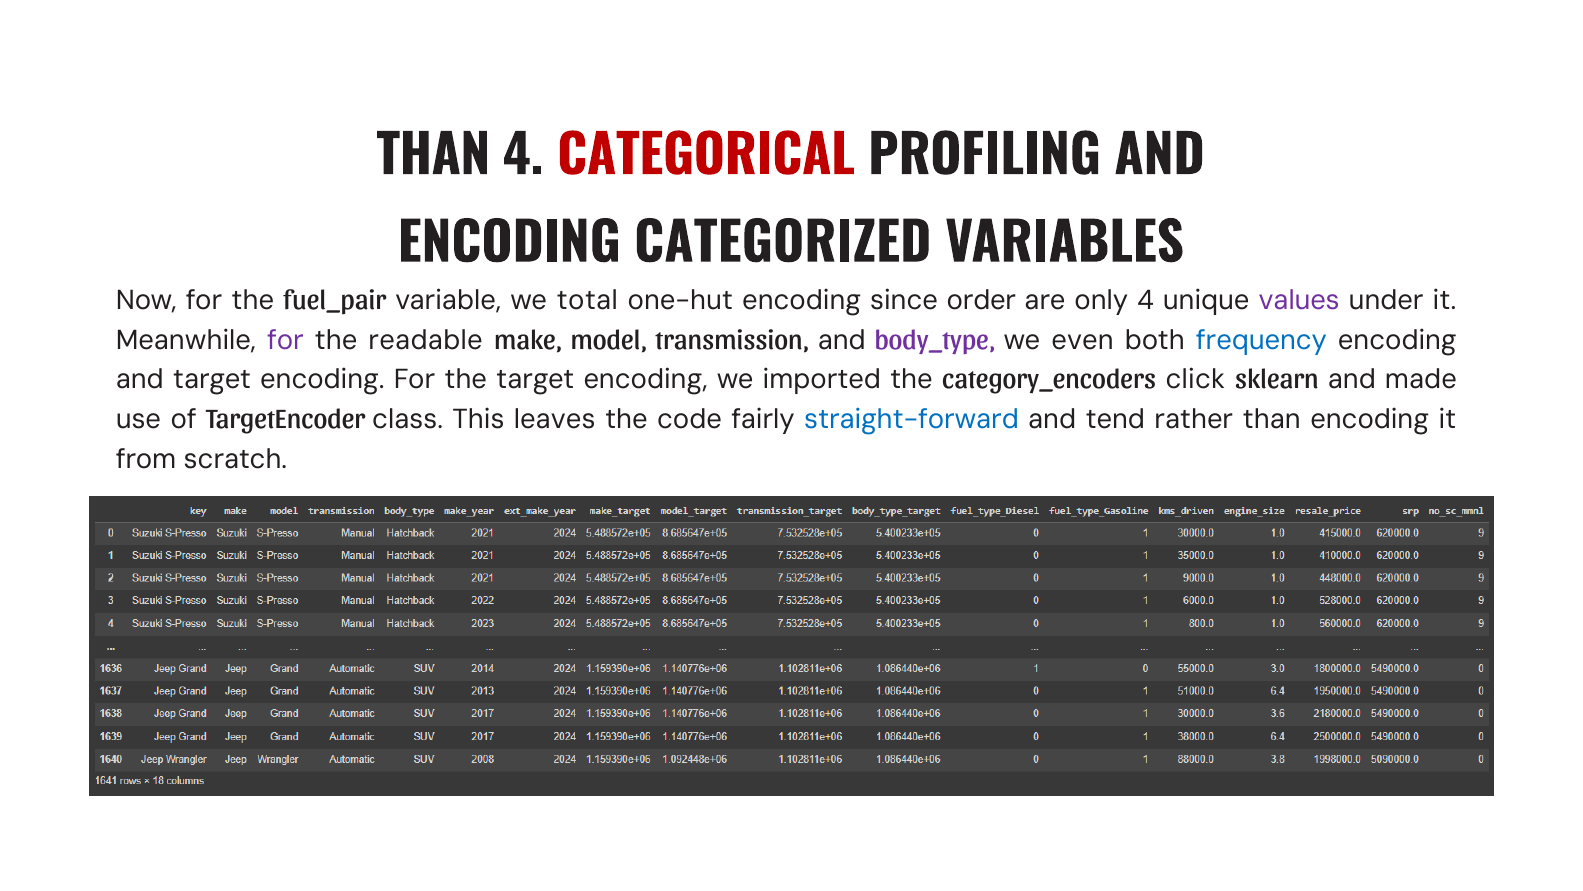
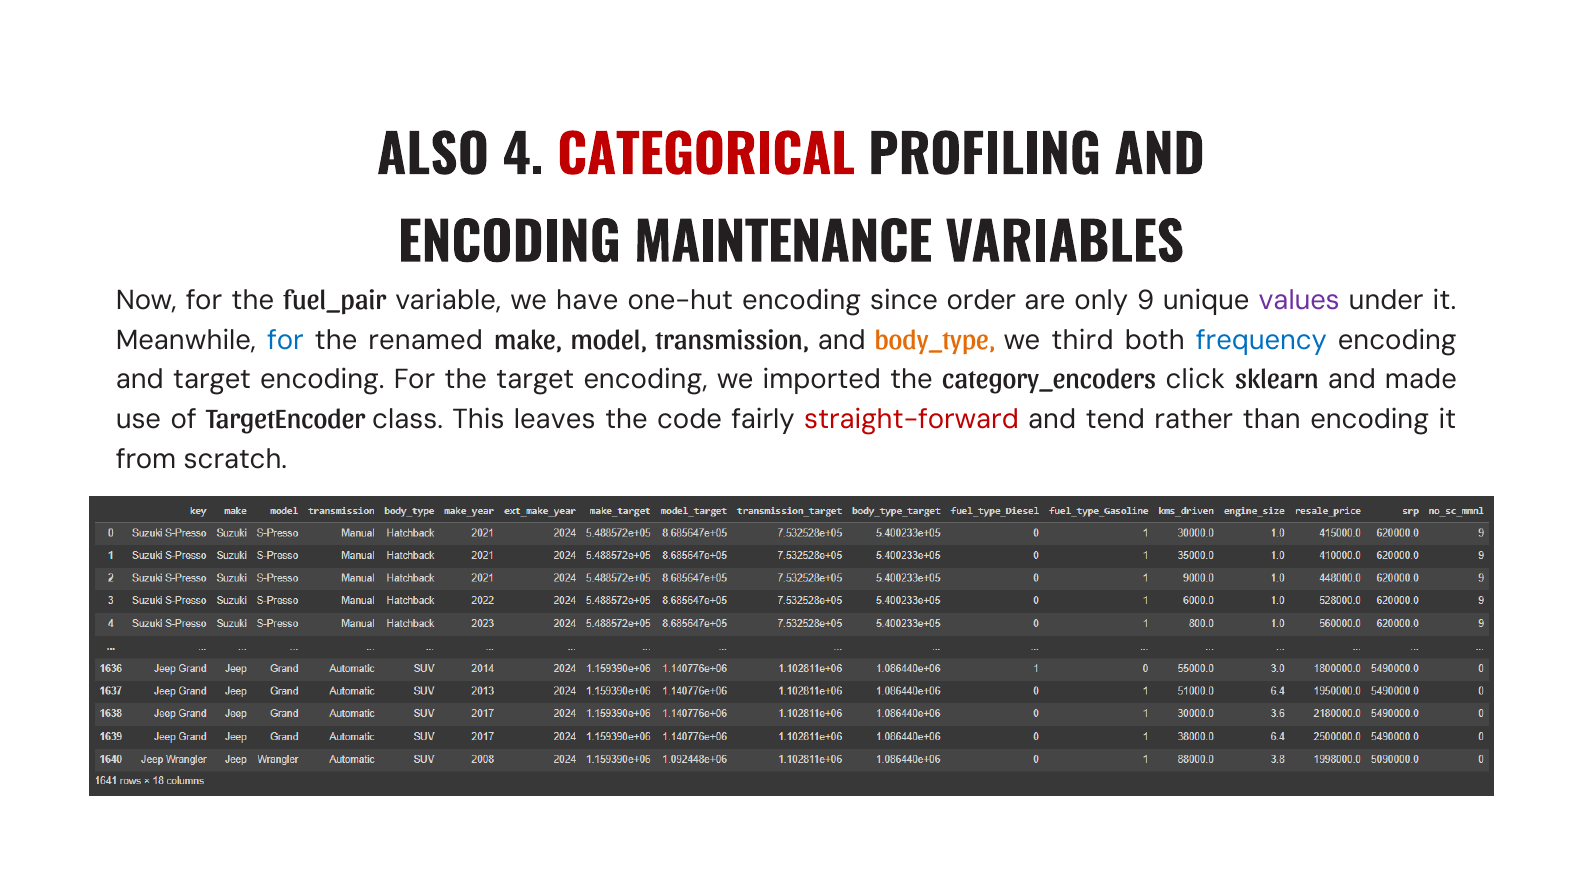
THAN at (433, 156): THAN -> ALSO
CATEGORIZED: CATEGORIZED -> MAINTENANCE
total: total -> have
only 4: 4 -> 9
for at (286, 340) colour: purple -> blue
readable: readable -> renamed
body_type colour: purple -> orange
even: even -> third
straight-forward colour: blue -> red
